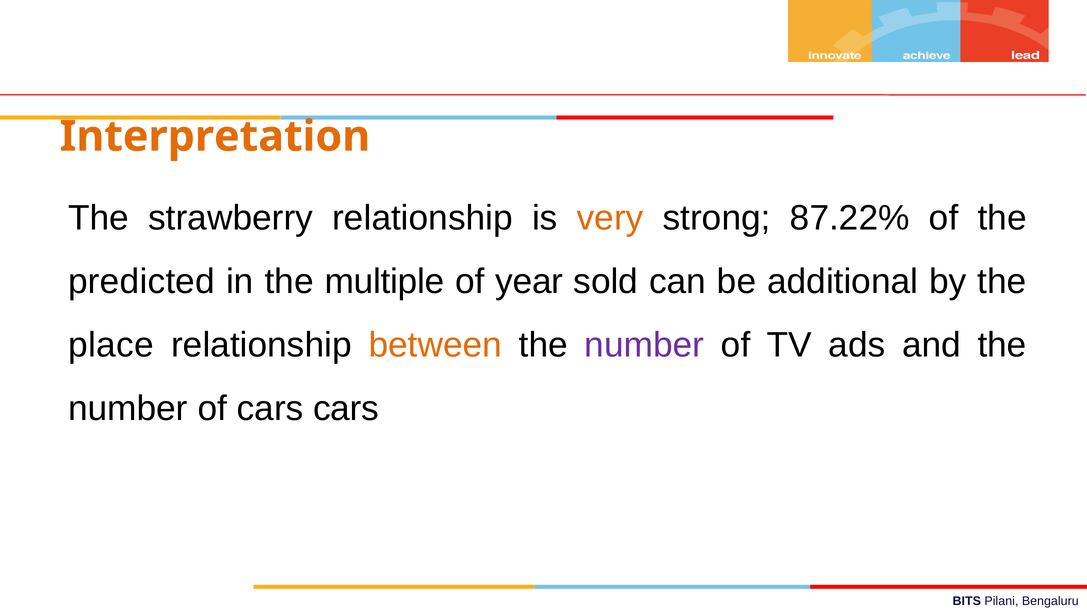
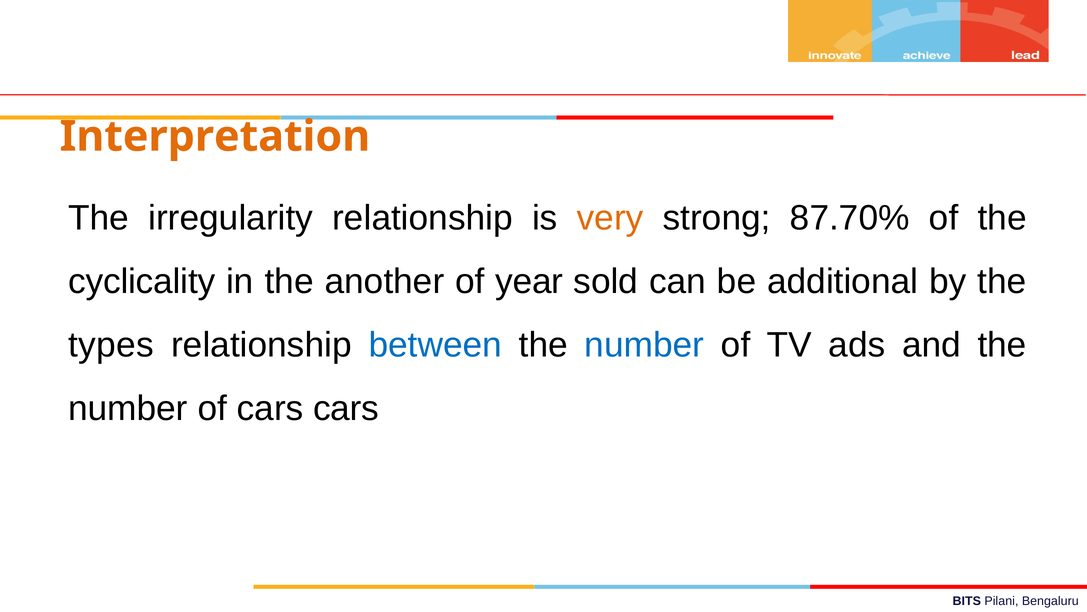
strawberry: strawberry -> irregularity
87.22%: 87.22% -> 87.70%
predicted: predicted -> cyclicality
multiple: multiple -> another
place: place -> types
between colour: orange -> blue
number at (644, 345) colour: purple -> blue
